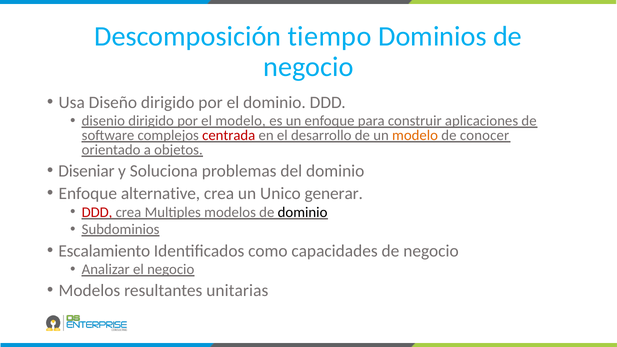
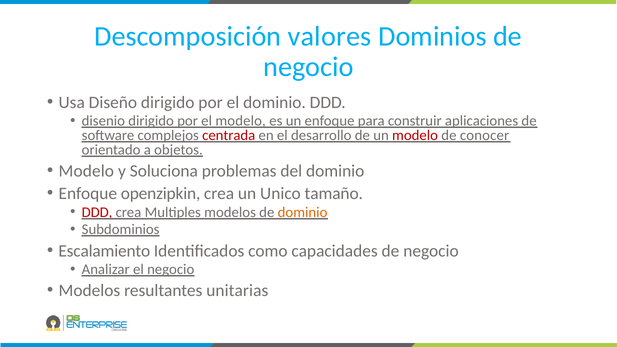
tiempo: tiempo -> valores
modelo at (415, 135) colour: orange -> red
Diseniar at (86, 171): Diseniar -> Modelo
alternative: alternative -> openzipkin
generar: generar -> tamaño
dominio at (303, 212) colour: black -> orange
